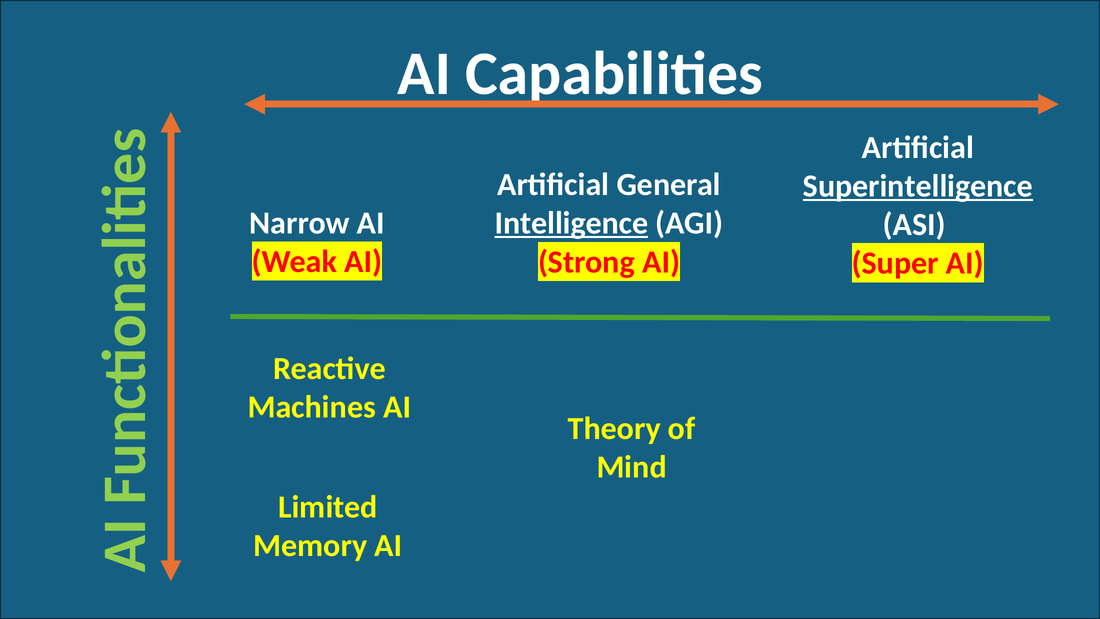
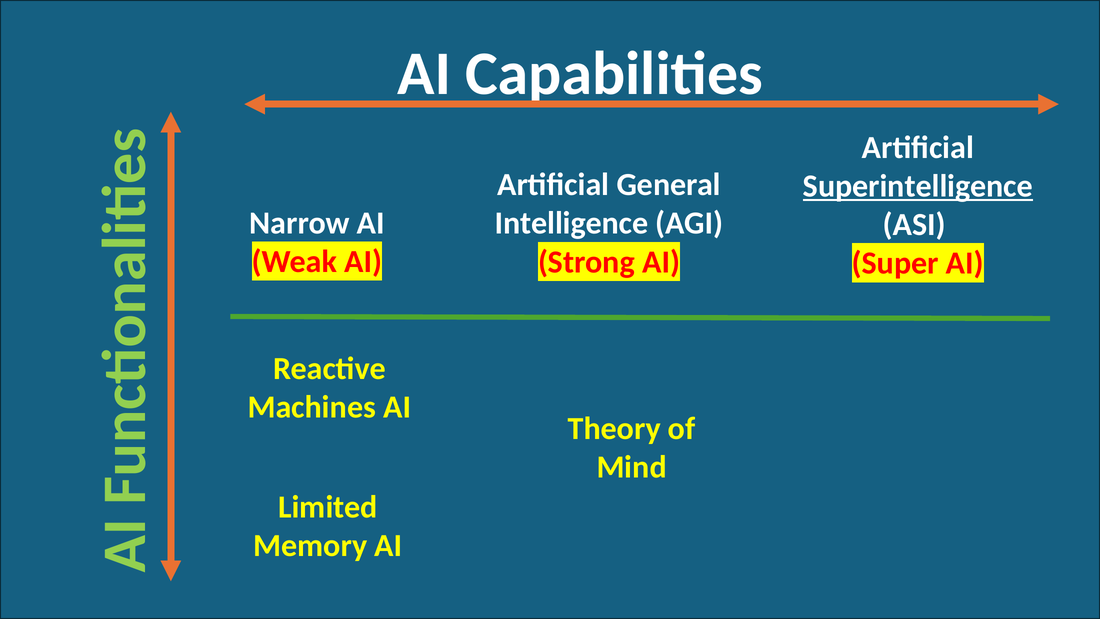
Intelligence underline: present -> none
